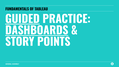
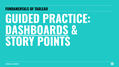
GUIDED underline: present -> none
